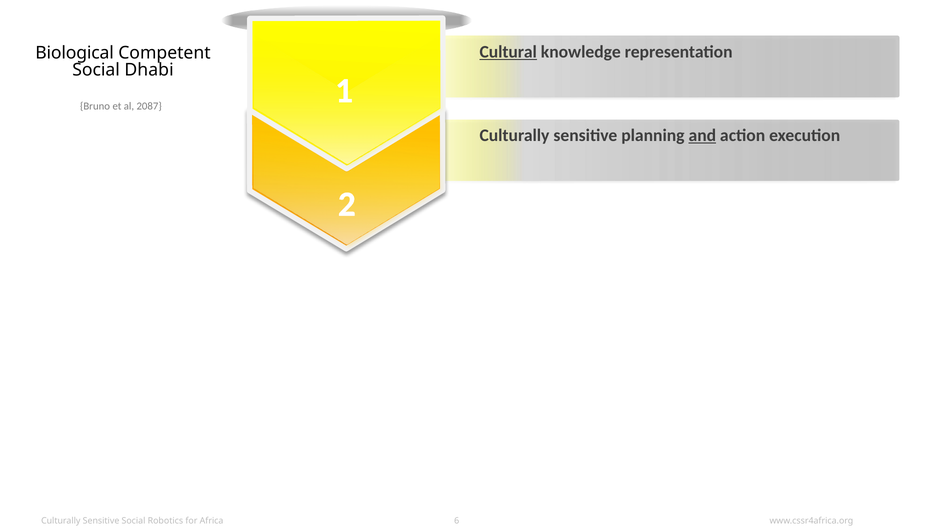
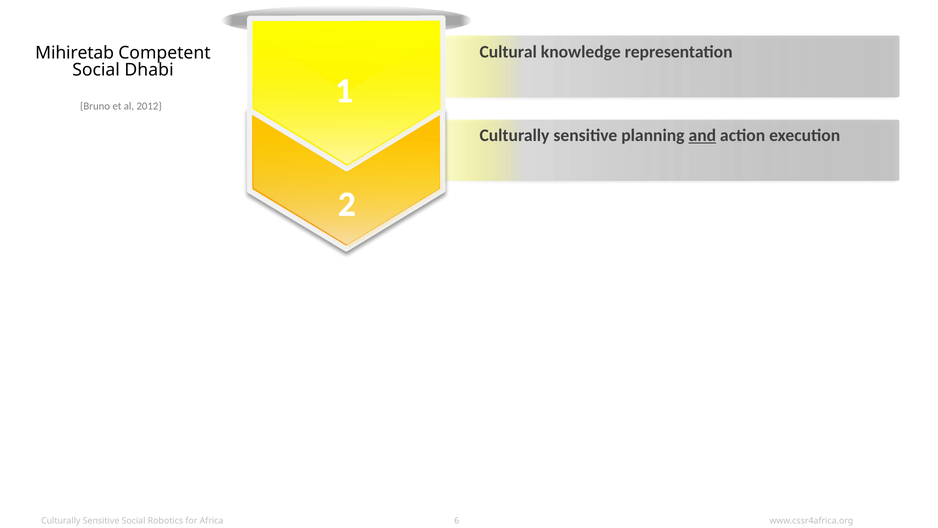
Cultural underline: present -> none
Biological: Biological -> Mihiretab
2087: 2087 -> 2012
